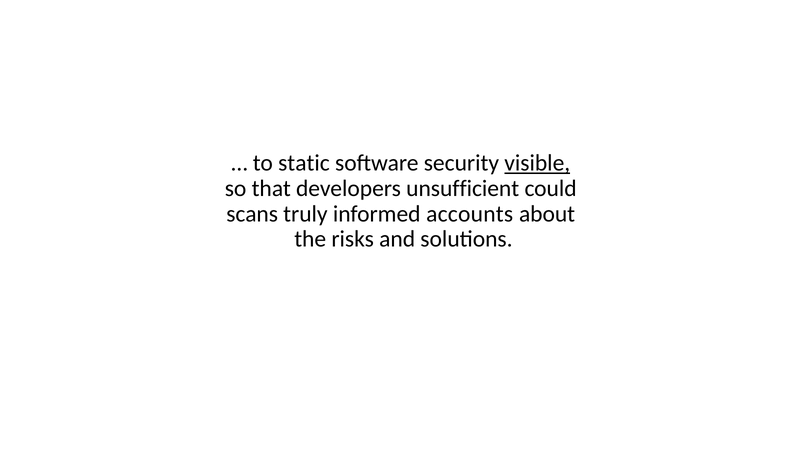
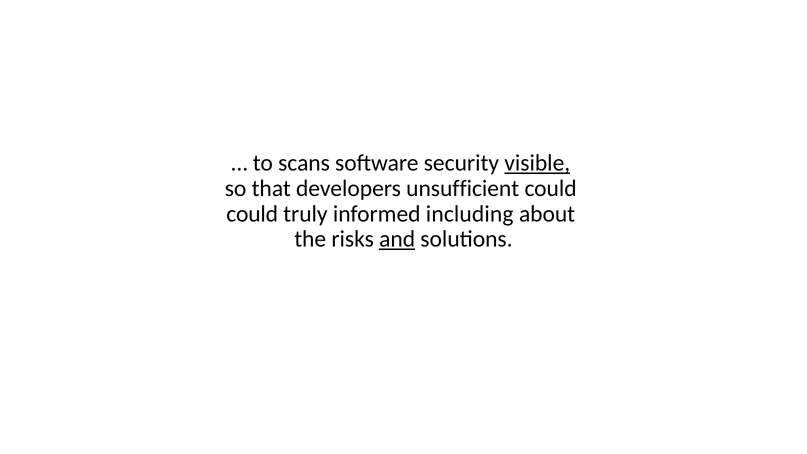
static: static -> scans
scans at (252, 214): scans -> could
accounts: accounts -> including
and underline: none -> present
